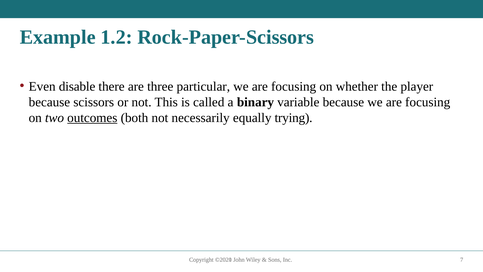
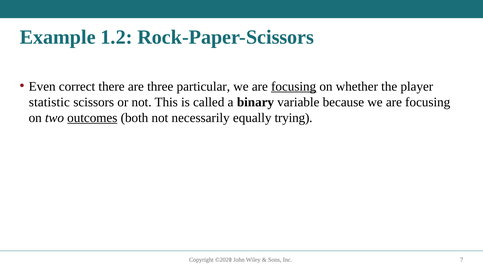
disable: disable -> correct
focusing at (294, 86) underline: none -> present
because at (49, 102): because -> statistic
